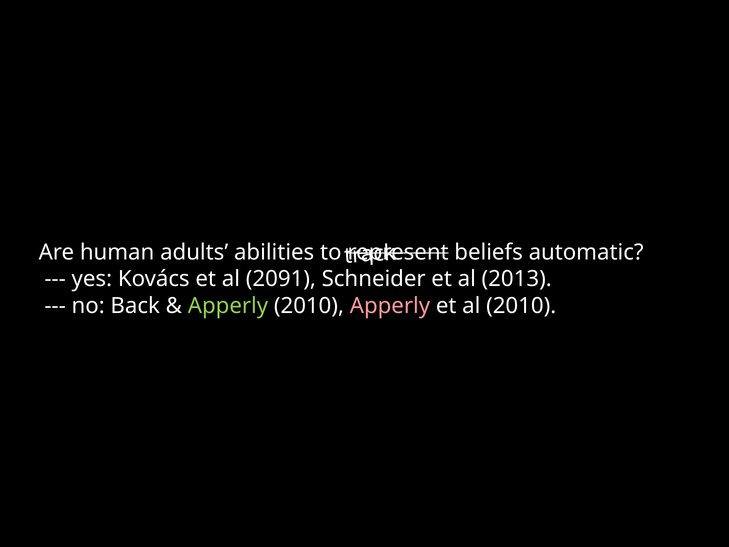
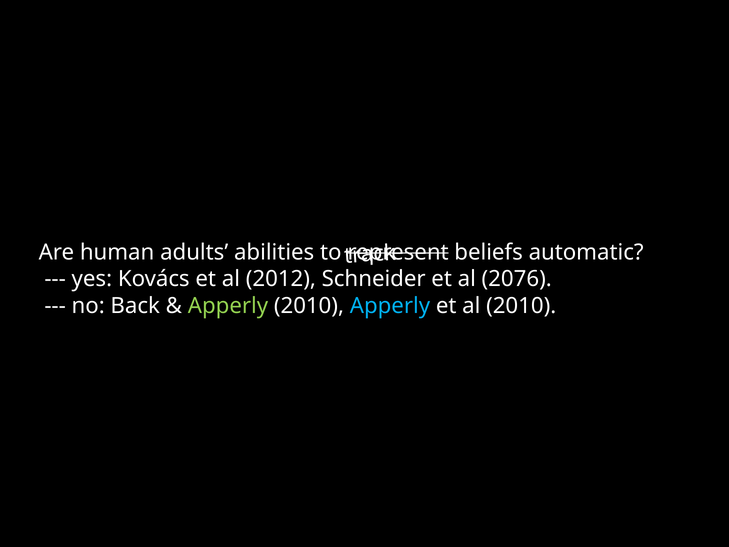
2091: 2091 -> 2012
2013: 2013 -> 2076
Apperly at (390, 306) colour: pink -> light blue
